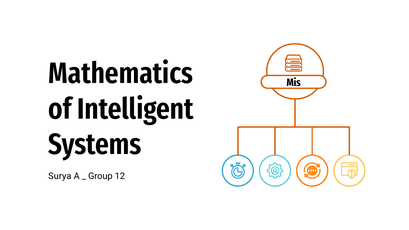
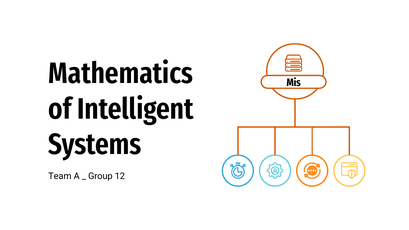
Surya: Surya -> Team
